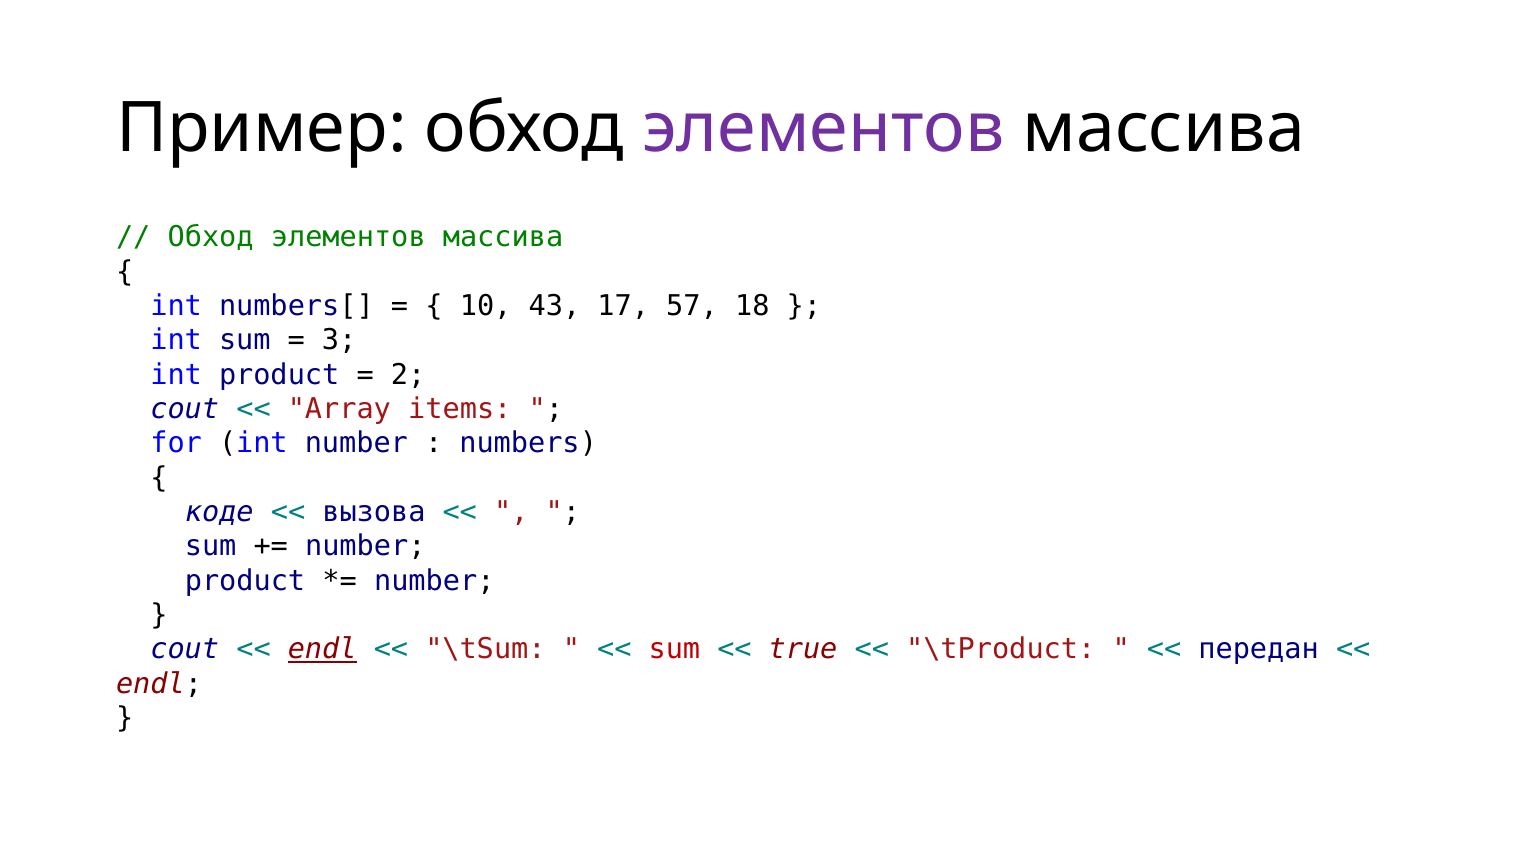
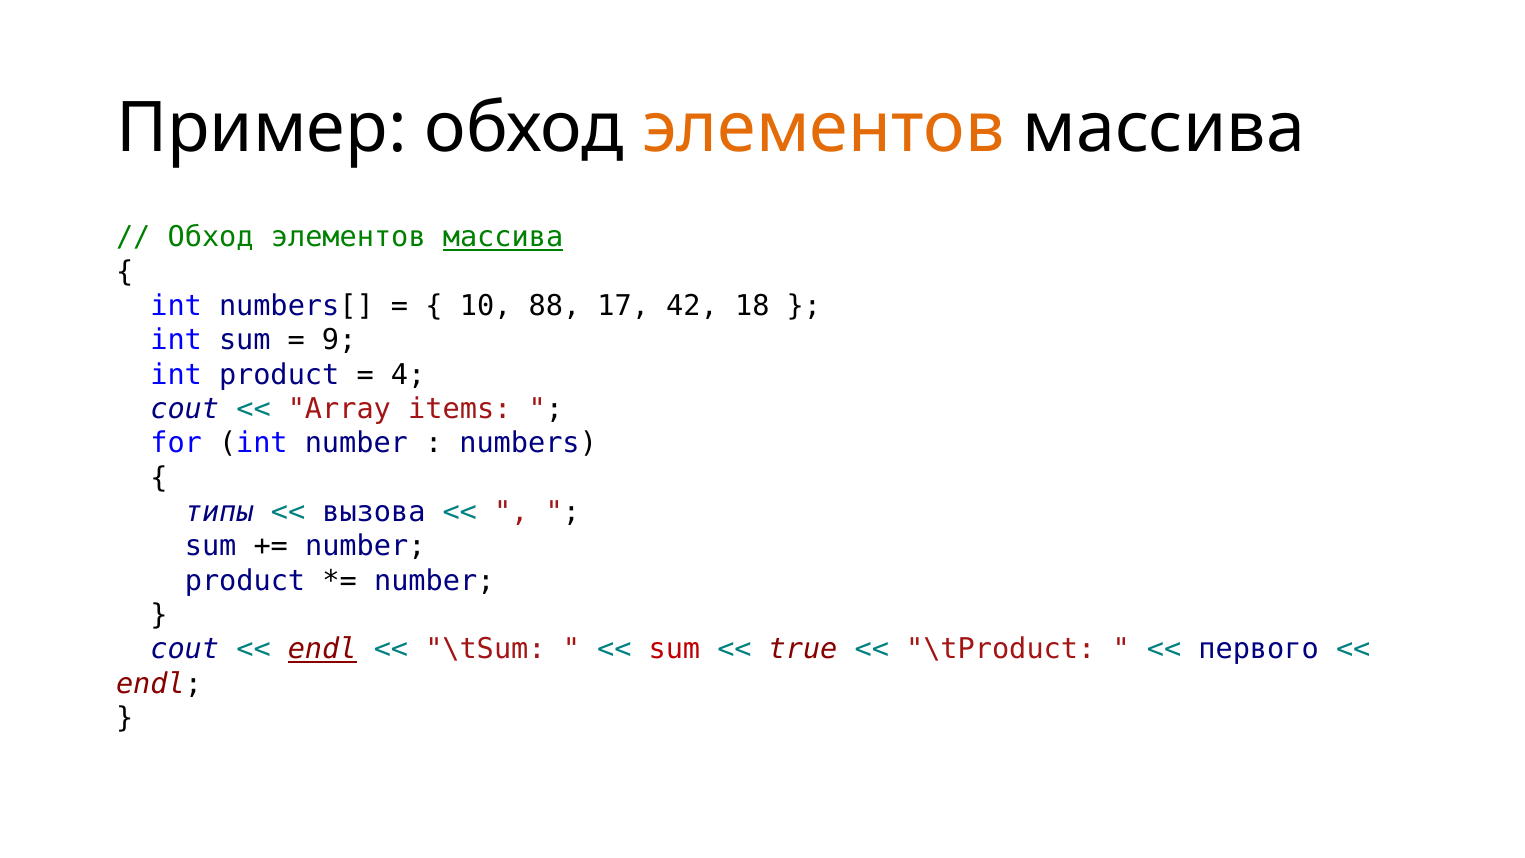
элементов at (823, 128) colour: purple -> orange
массива at (503, 237) underline: none -> present
43: 43 -> 88
57: 57 -> 42
3: 3 -> 9
2: 2 -> 4
коде: коде -> типы
передан: передан -> первого
